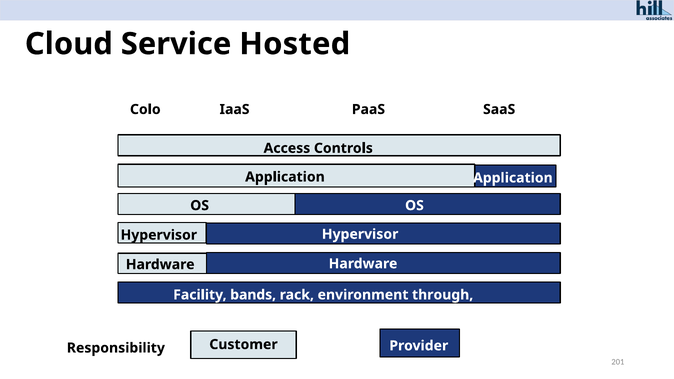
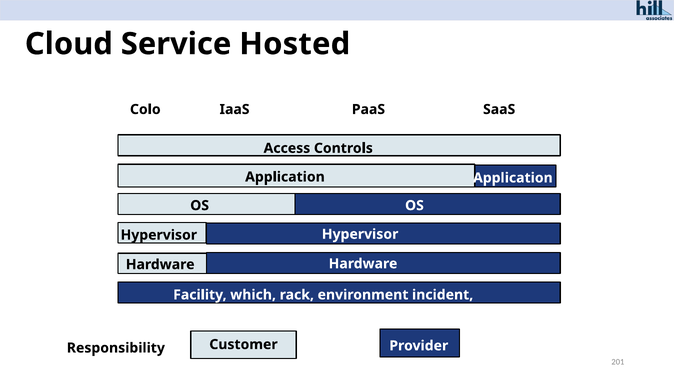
bands: bands -> which
through: through -> incident
